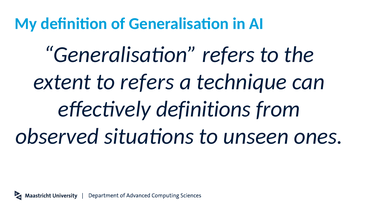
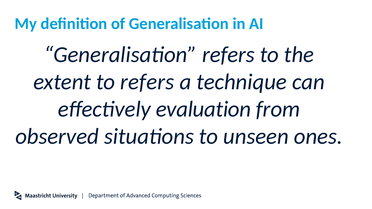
definitions: definitions -> evaluation
